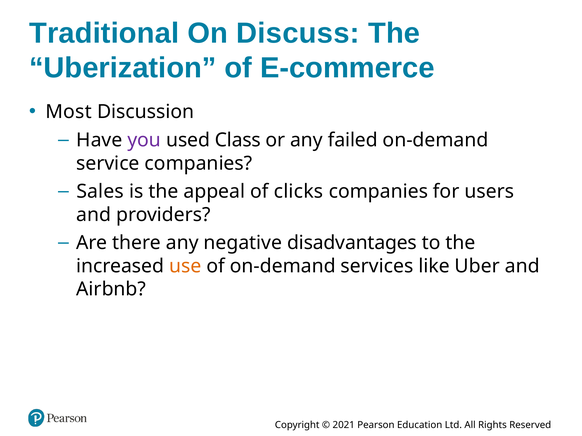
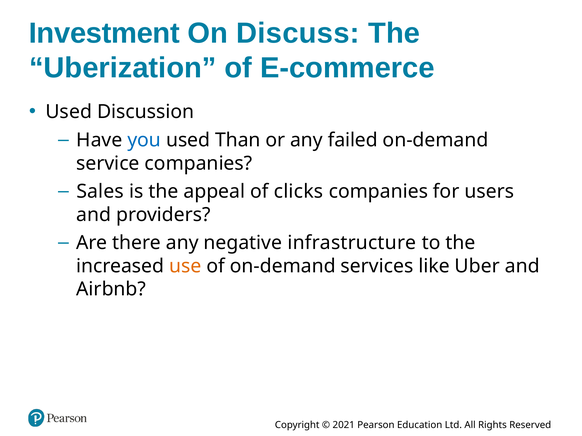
Traditional: Traditional -> Investment
Most at (69, 112): Most -> Used
you colour: purple -> blue
Class: Class -> Than
disadvantages: disadvantages -> infrastructure
